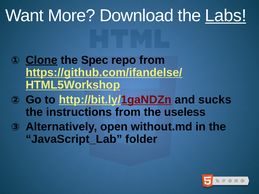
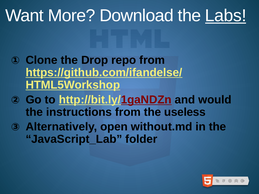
Clone underline: present -> none
Spec: Spec -> Drop
sucks: sucks -> would
